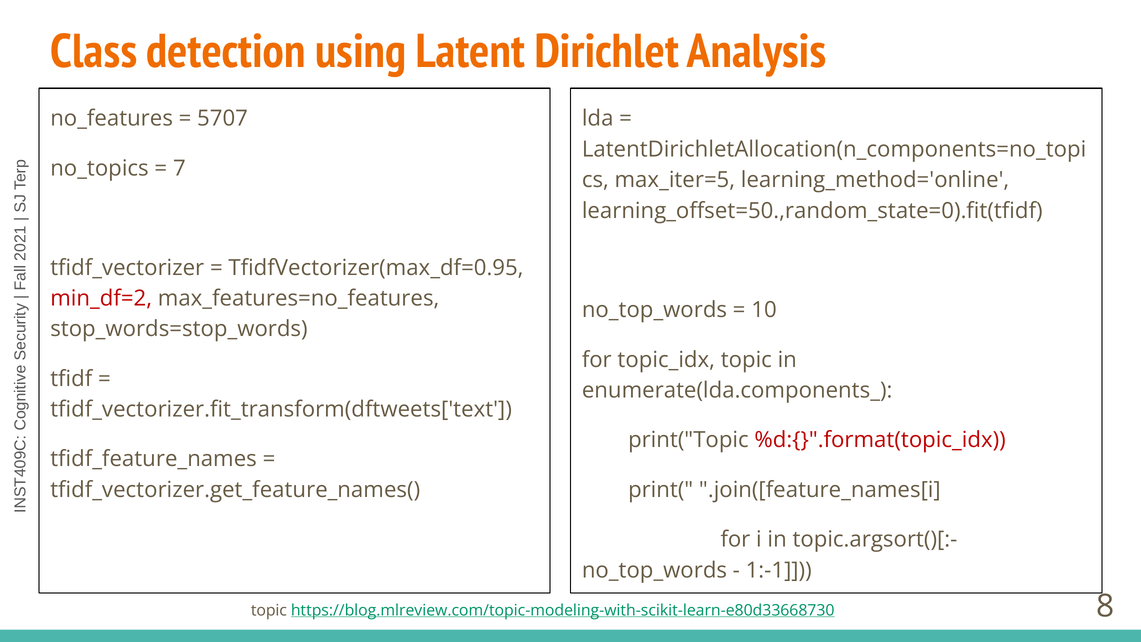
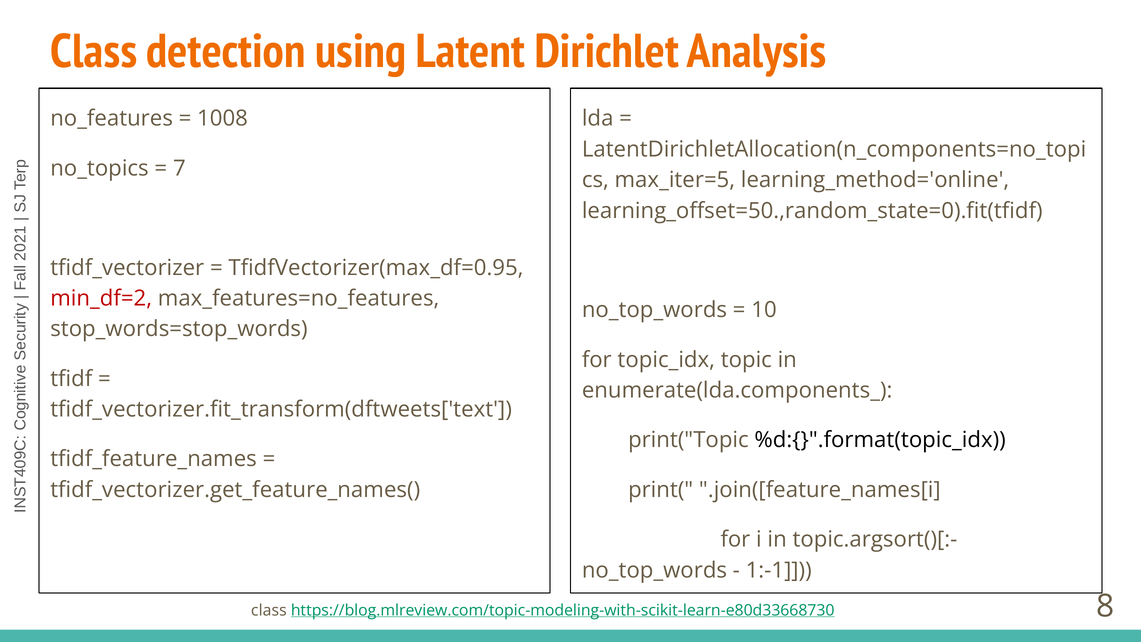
5707: 5707 -> 1008
%d:{}".format(topic_idx colour: red -> black
topic at (269, 611): topic -> class
